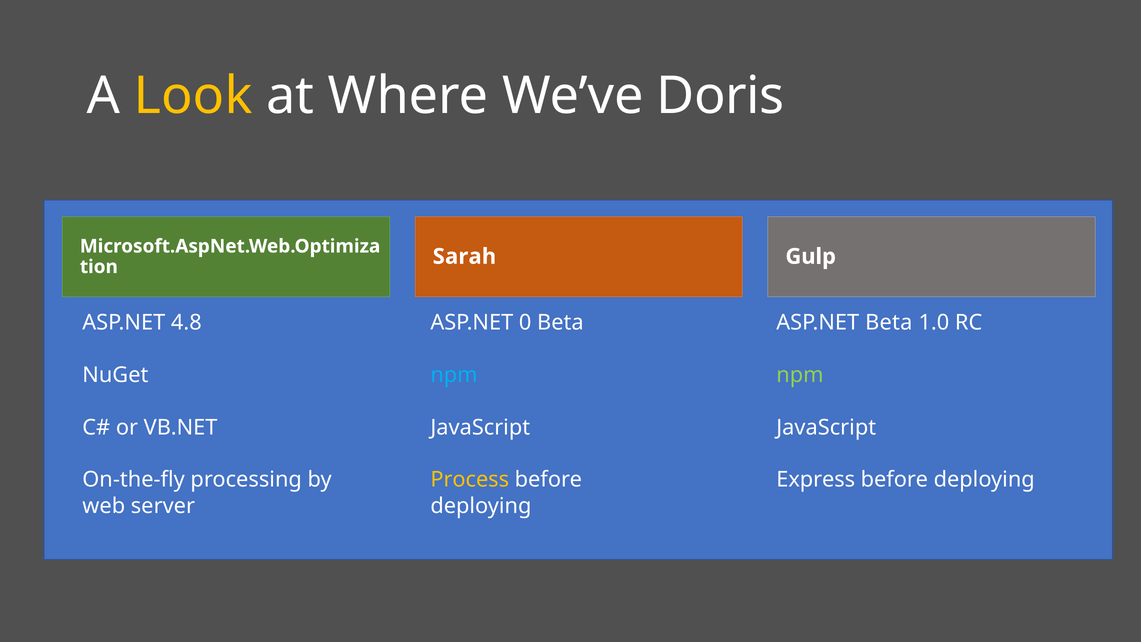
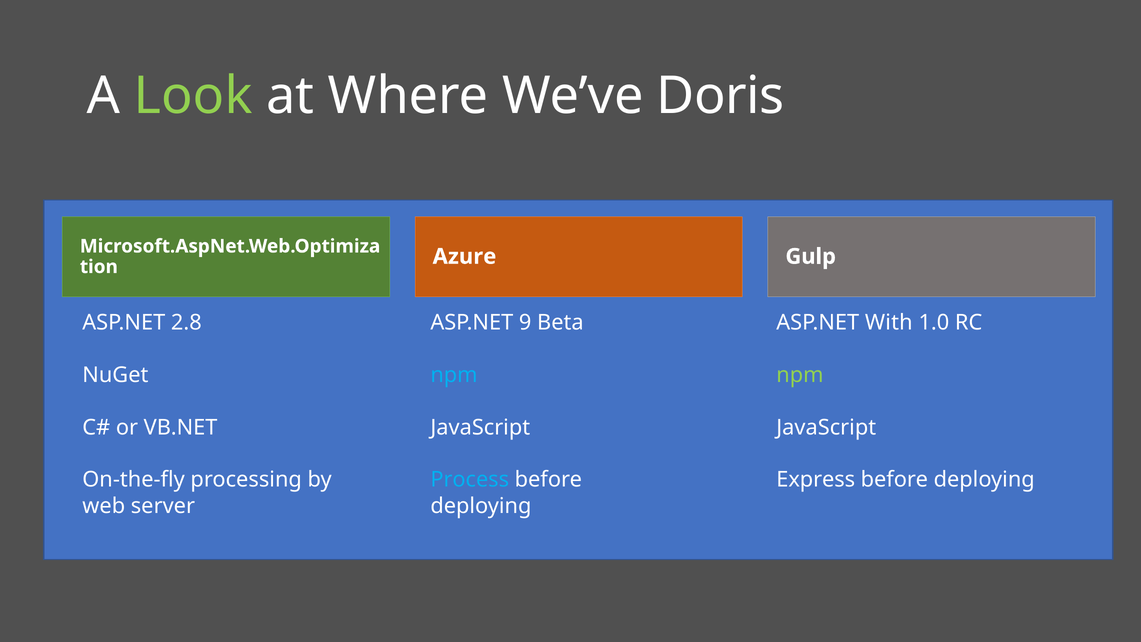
Look colour: yellow -> light green
Sarah: Sarah -> Azure
4.8: 4.8 -> 2.8
0: 0 -> 9
ASP.NET Beta: Beta -> With
Process colour: yellow -> light blue
